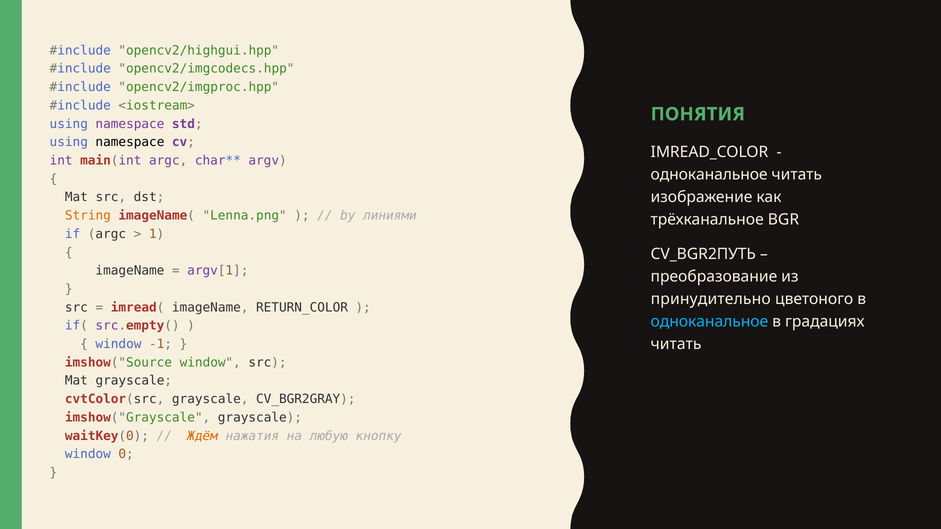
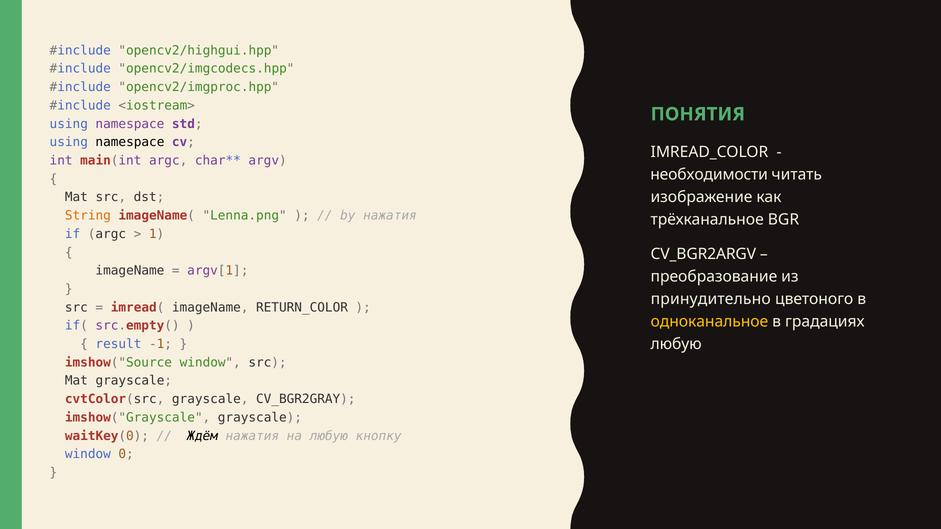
одноканальное at (709, 175): одноканальное -> необходимости
by линиями: линиями -> нажатия
CV_BGR2ПУТЬ: CV_BGR2ПУТЬ -> CV_BGR2ARGV
одноканальное at (709, 322) colour: light blue -> yellow
window at (118, 344): window -> result
читать at (676, 344): читать -> любую
Ждём colour: orange -> black
